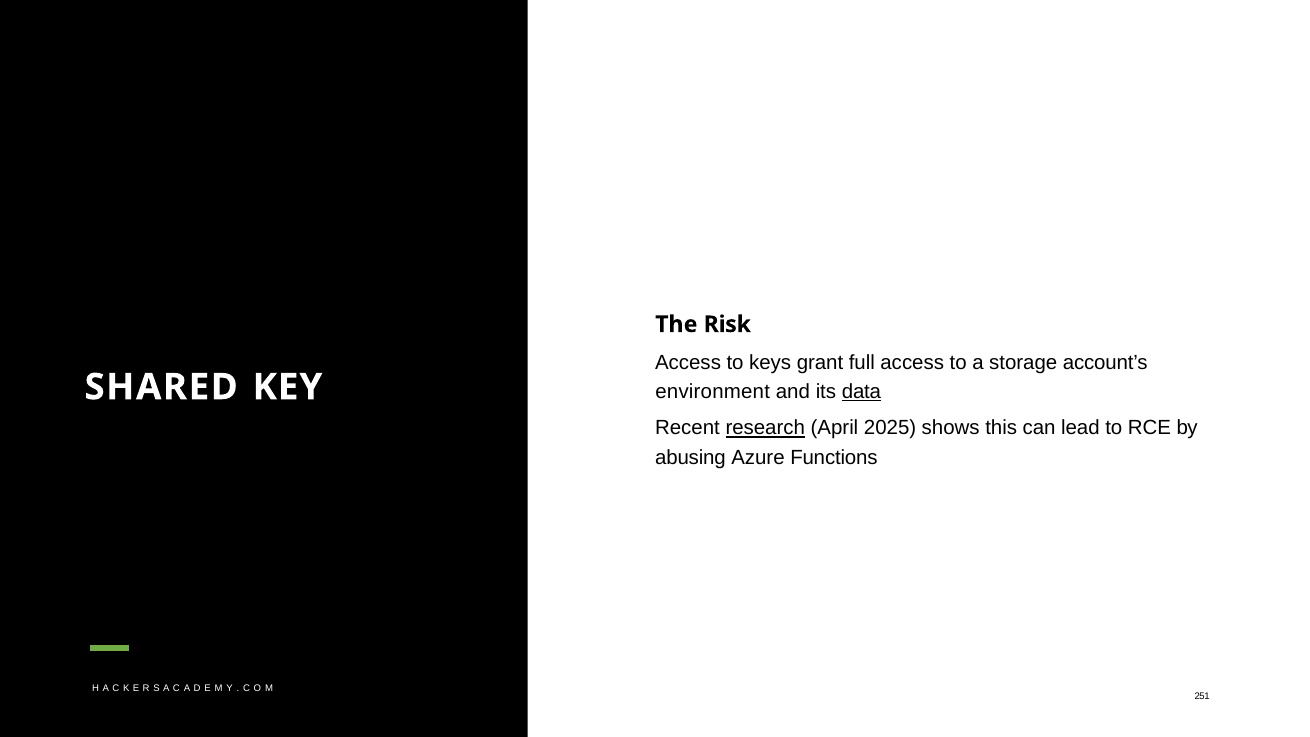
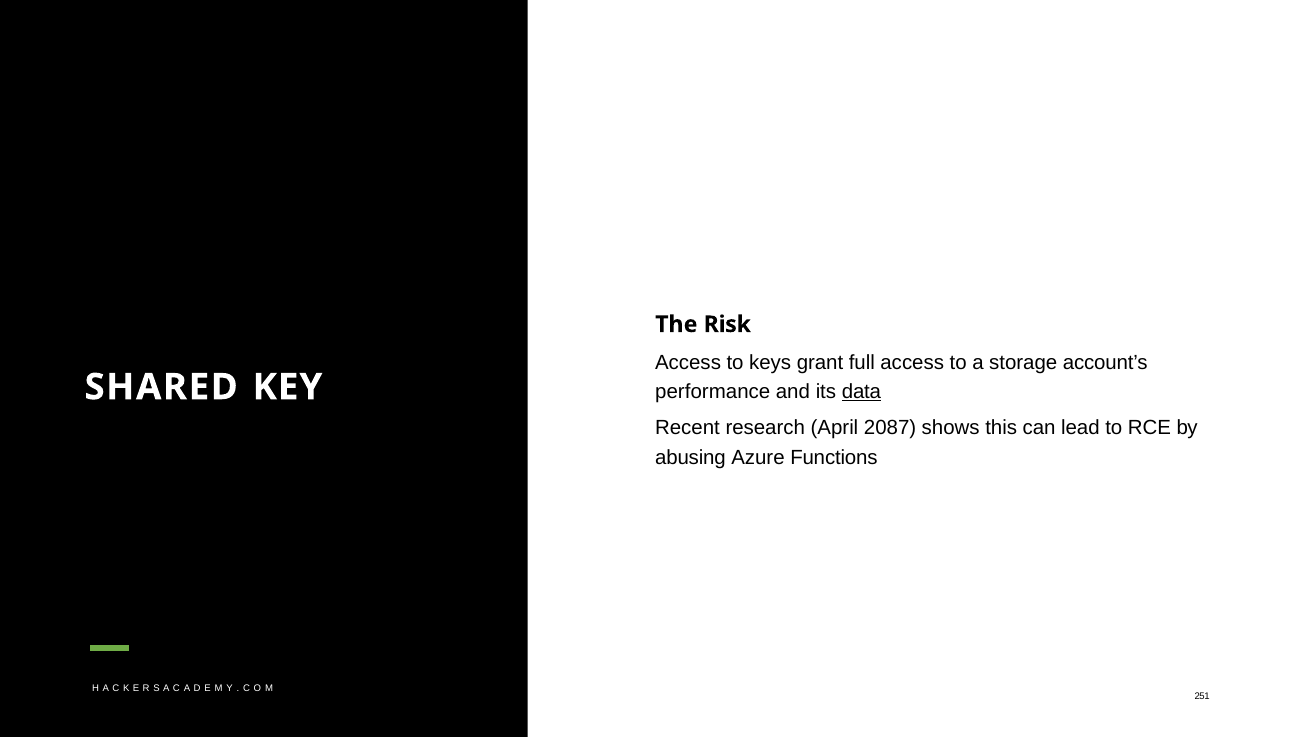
environment: environment -> performance
research underline: present -> none
2025: 2025 -> 2087
